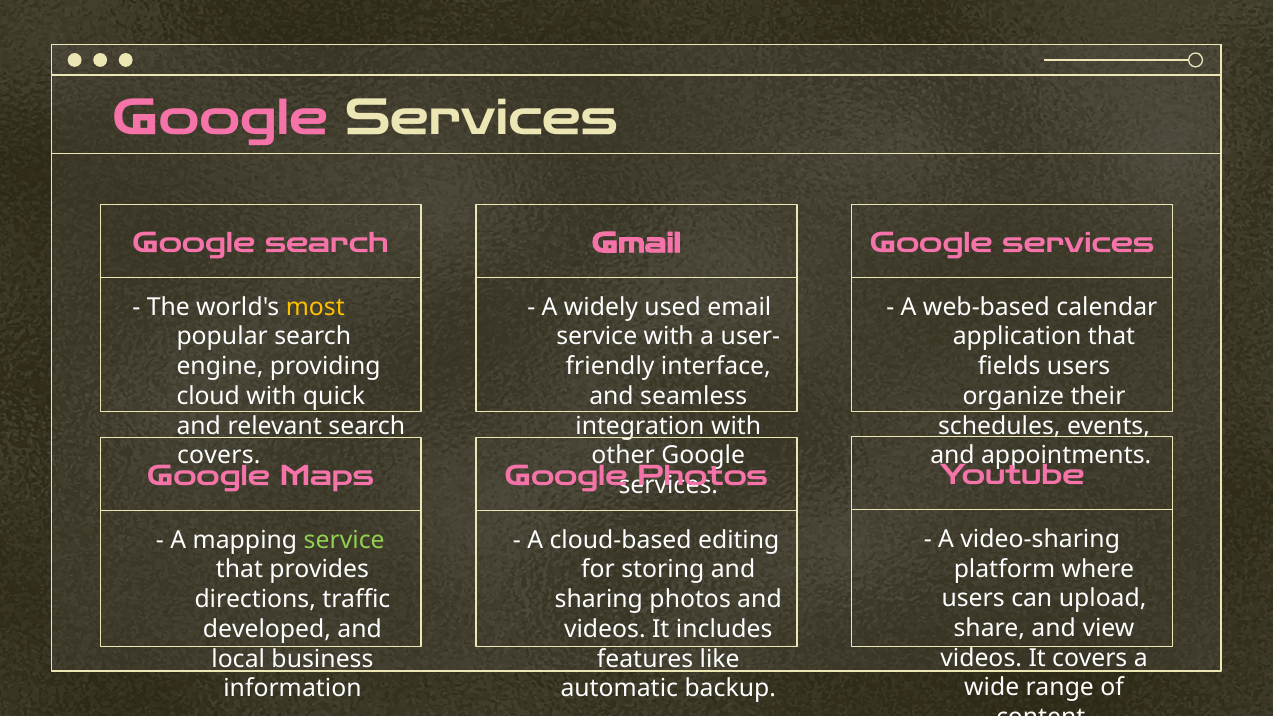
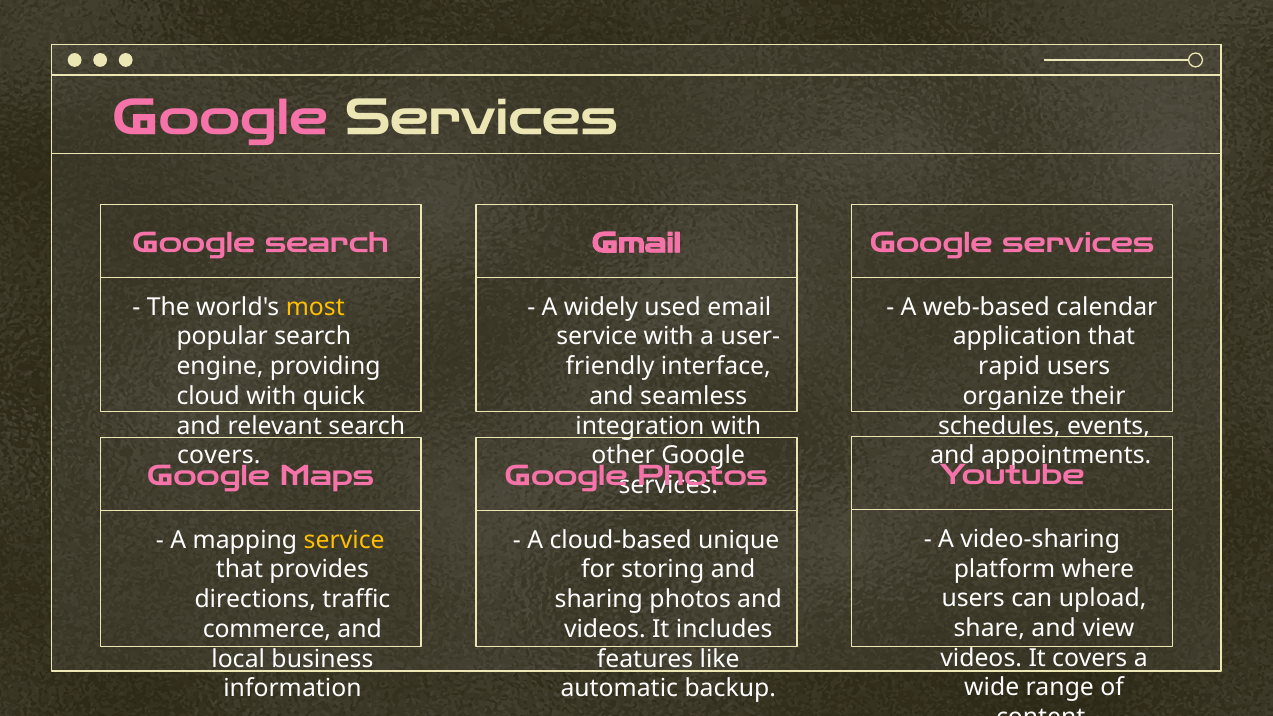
fields: fields -> rapid
service at (344, 540) colour: light green -> yellow
editing: editing -> unique
developed: developed -> commerce
